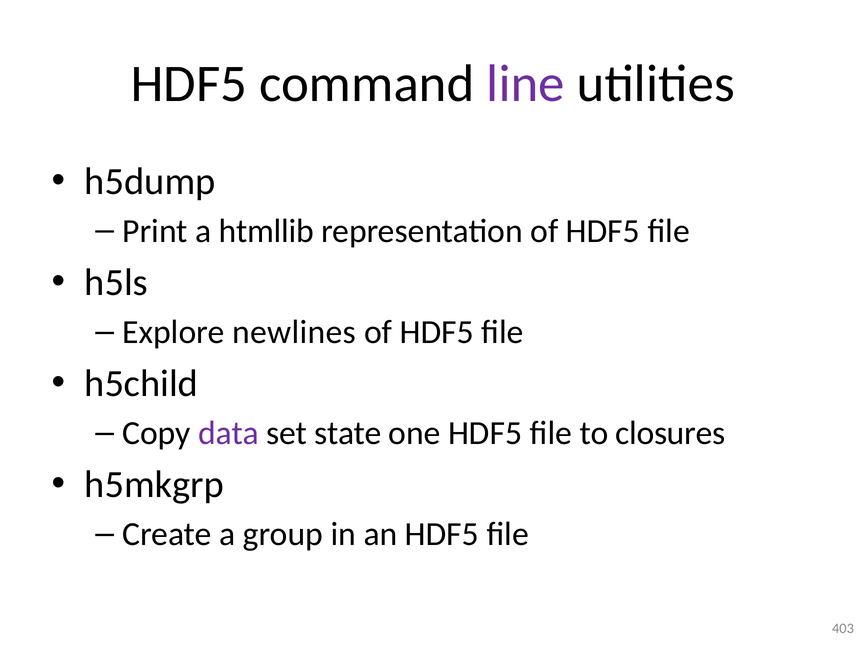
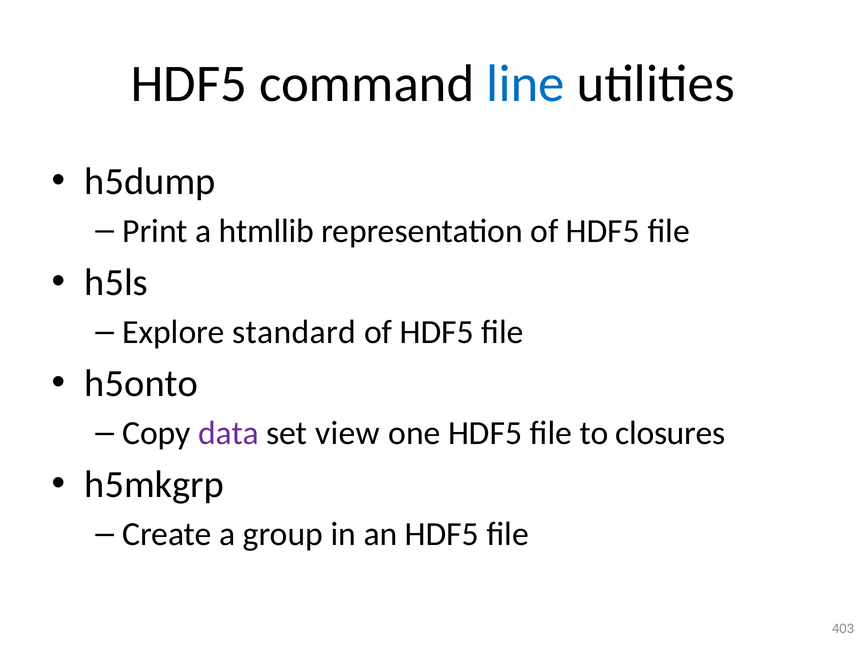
line colour: purple -> blue
newlines: newlines -> standard
h5child: h5child -> h5onto
state: state -> view
